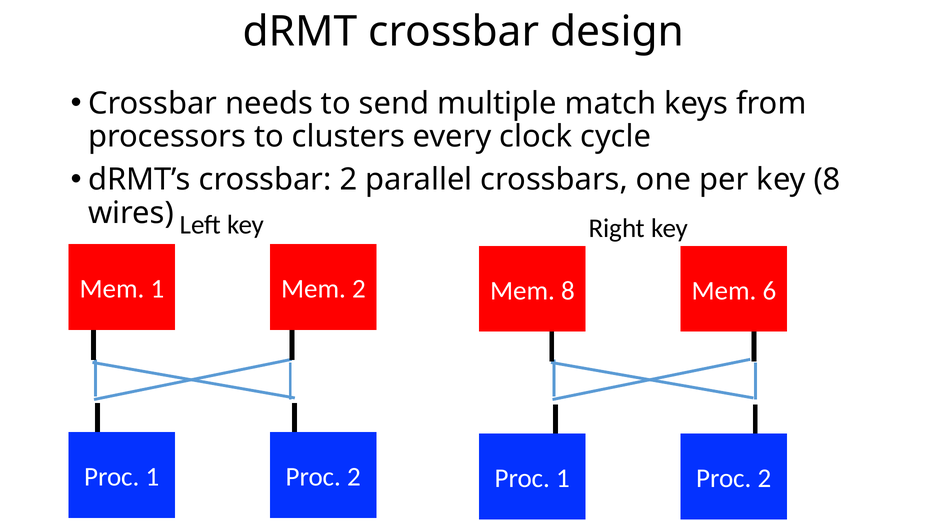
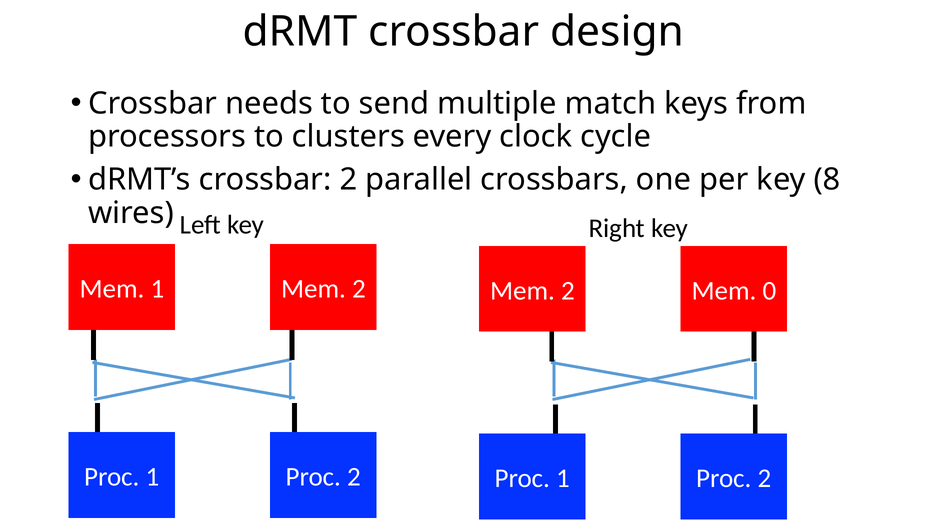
8 at (568, 291): 8 -> 2
6: 6 -> 0
